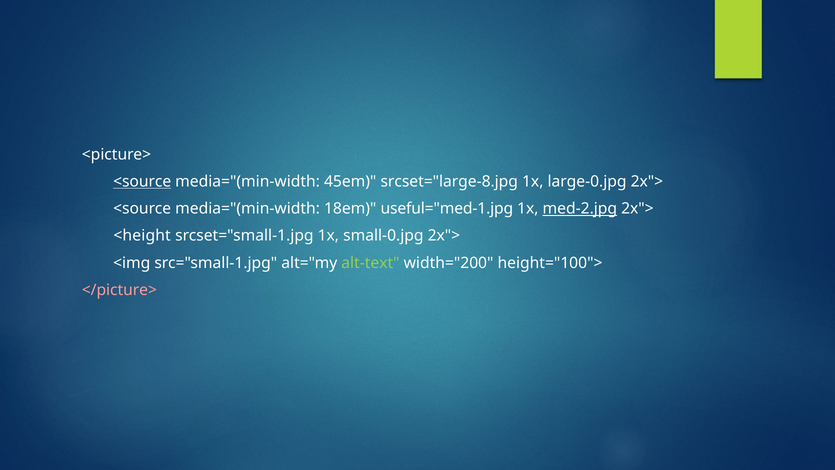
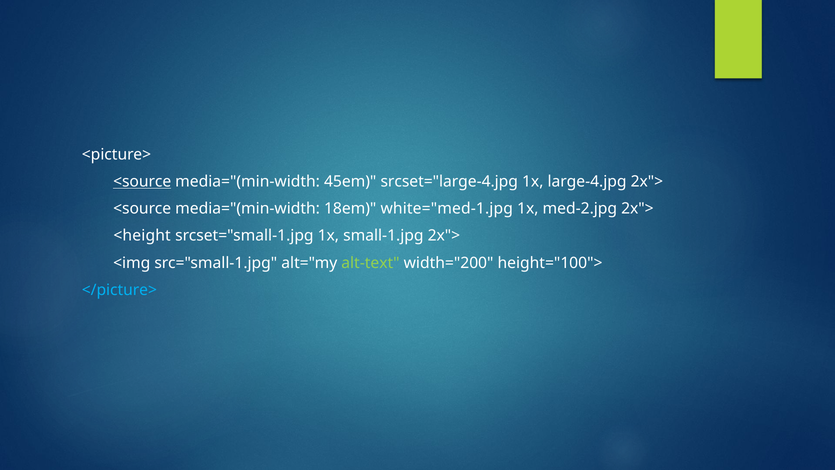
srcset="large-8.jpg: srcset="large-8.jpg -> srcset="large-4.jpg
large-0.jpg: large-0.jpg -> large-4.jpg
useful="med-1.jpg: useful="med-1.jpg -> white="med-1.jpg
med-2.jpg underline: present -> none
small-0.jpg: small-0.jpg -> small-1.jpg
</picture> colour: pink -> light blue
